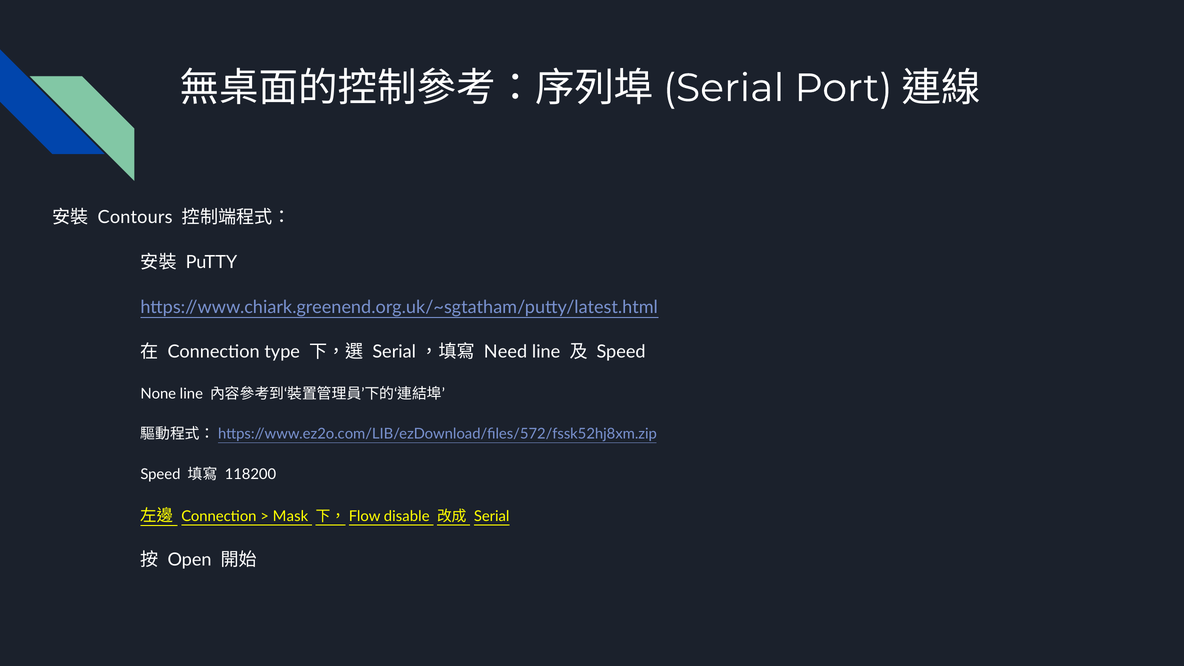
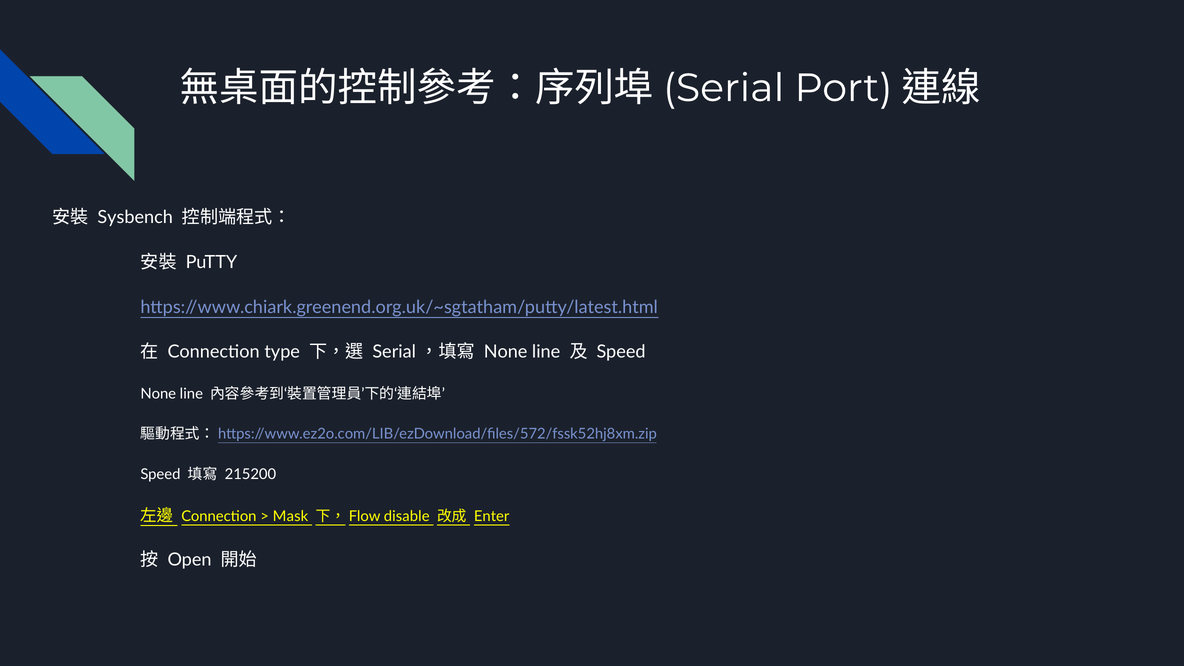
Contours: Contours -> Sysbench
Need at (506, 352): Need -> None
118200: 118200 -> 215200
Serial at (492, 516): Serial -> Enter
